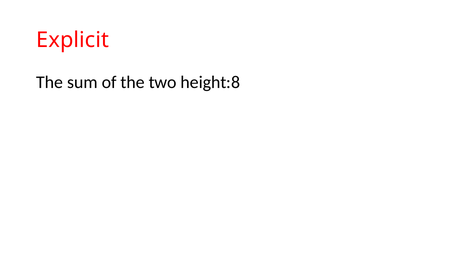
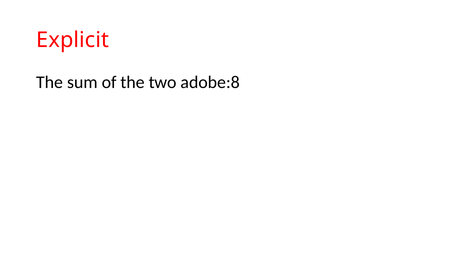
height:8: height:8 -> adobe:8
